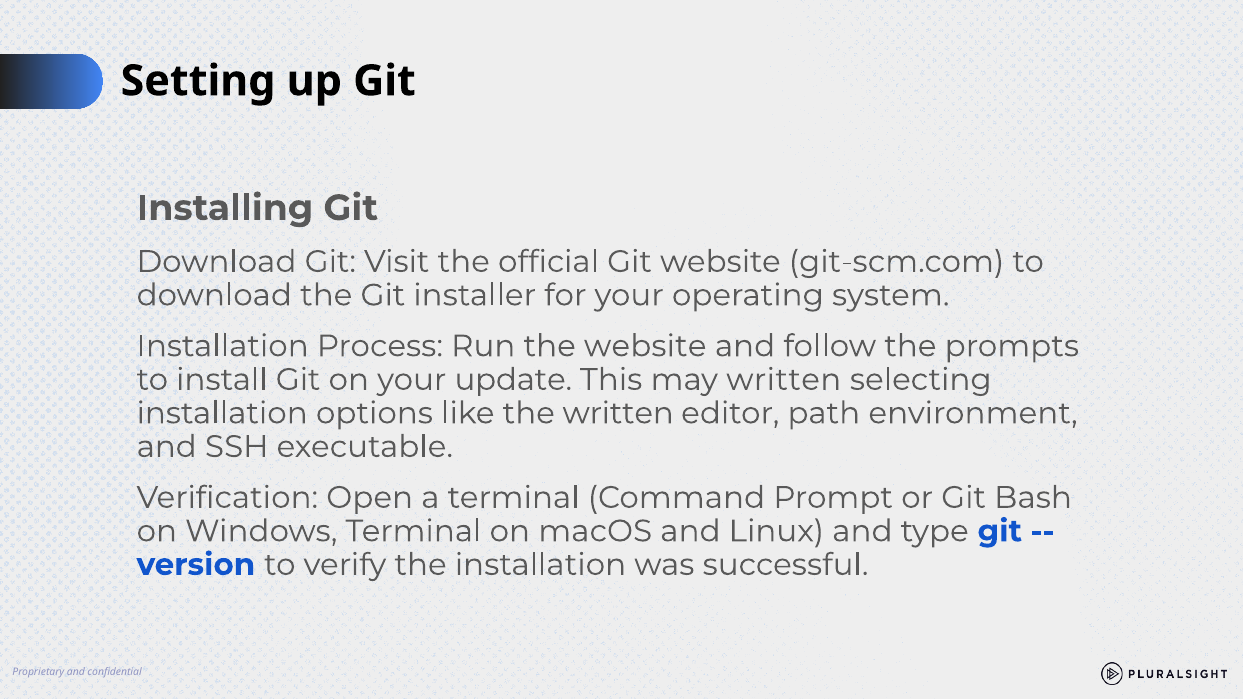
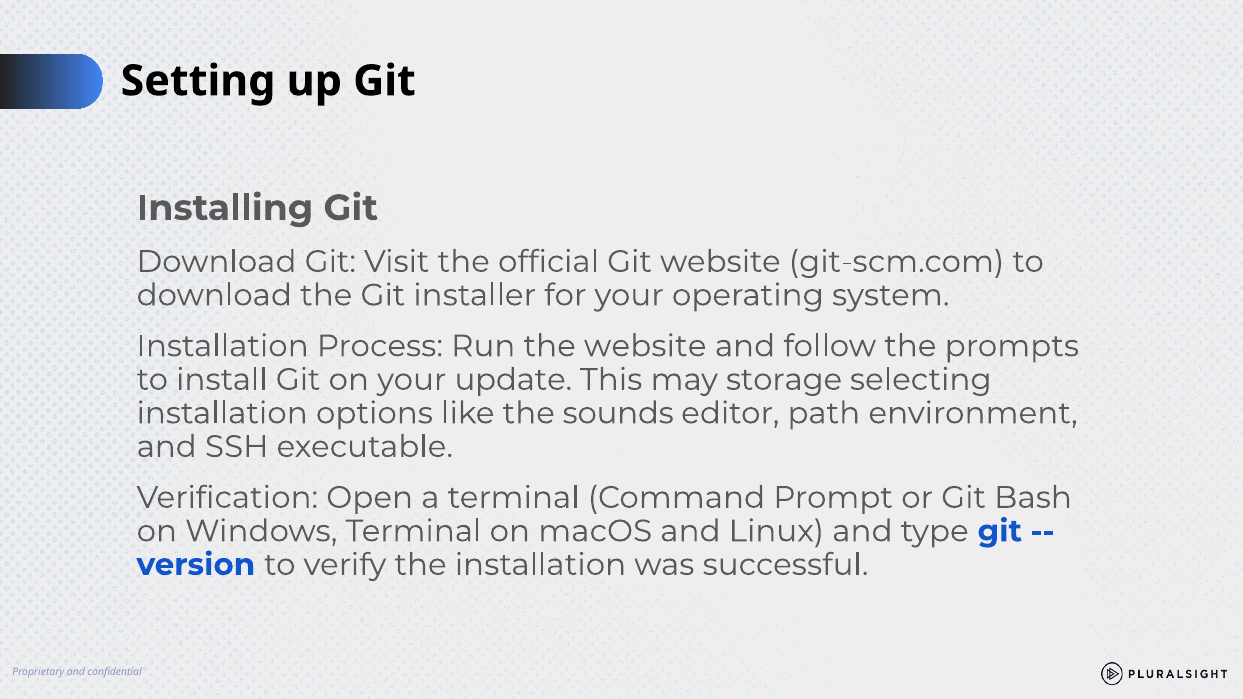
may written: written -> storage
the written: written -> sounds
